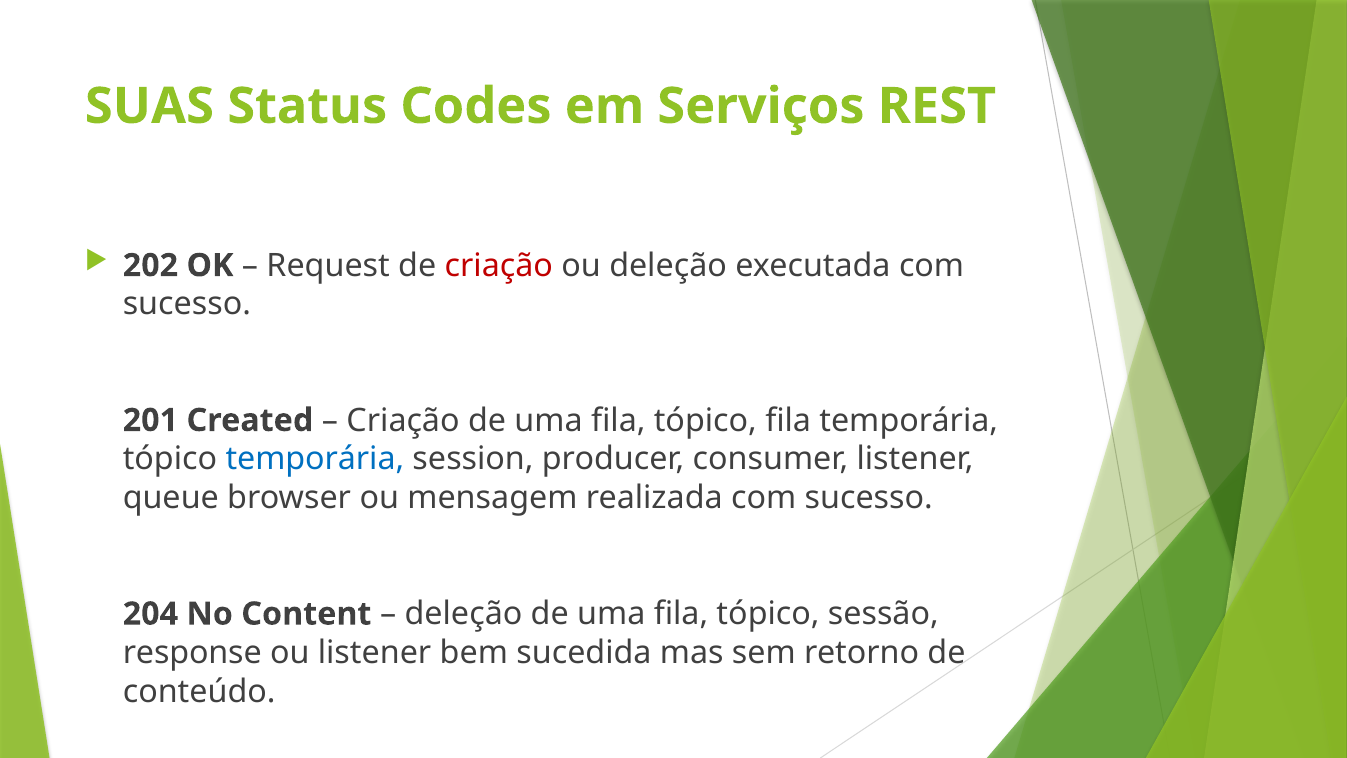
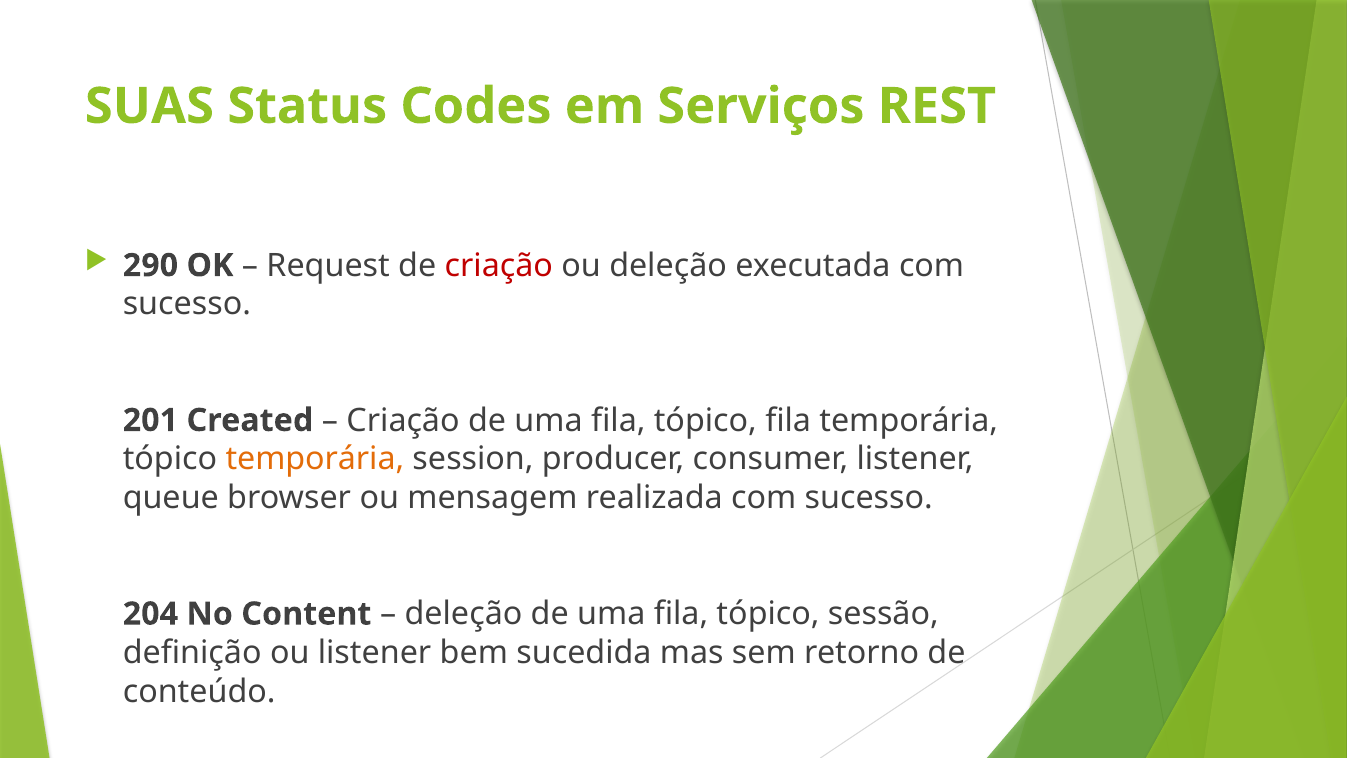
202: 202 -> 290
temporária at (315, 459) colour: blue -> orange
response: response -> definição
